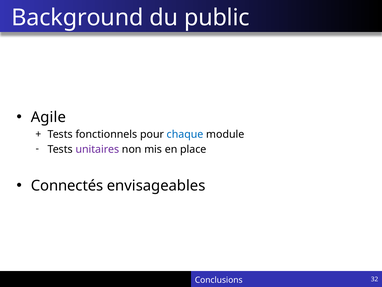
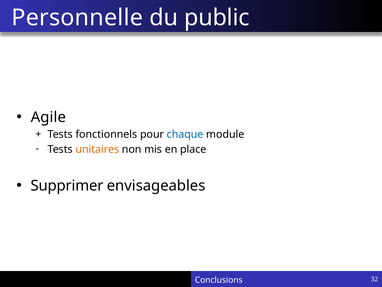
Background: Background -> Personnelle
unitaires colour: purple -> orange
Connectés: Connectés -> Supprimer
